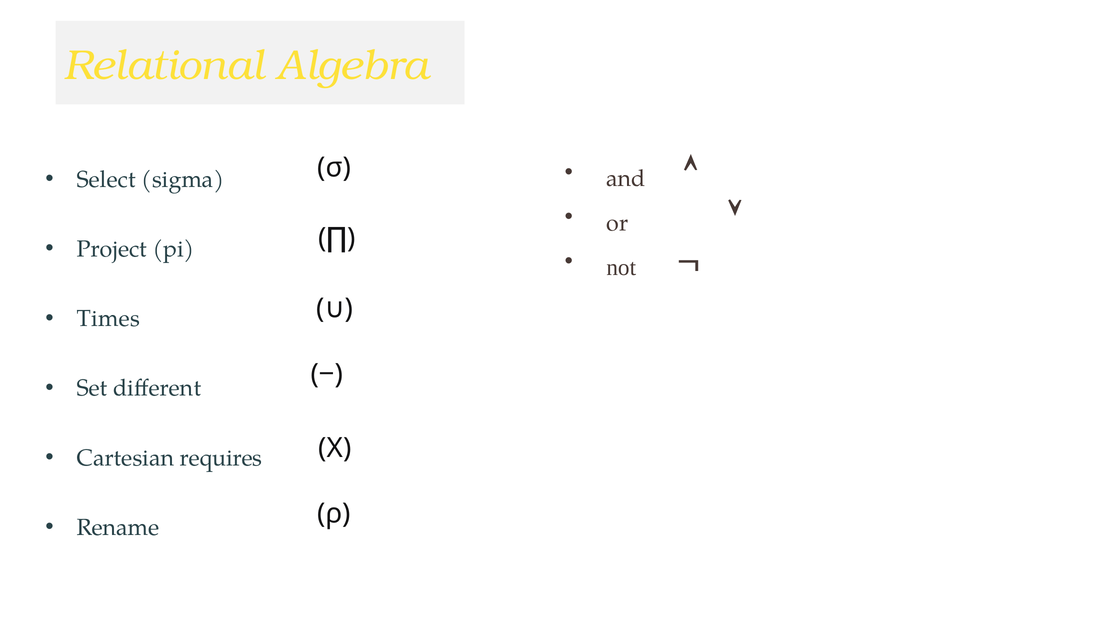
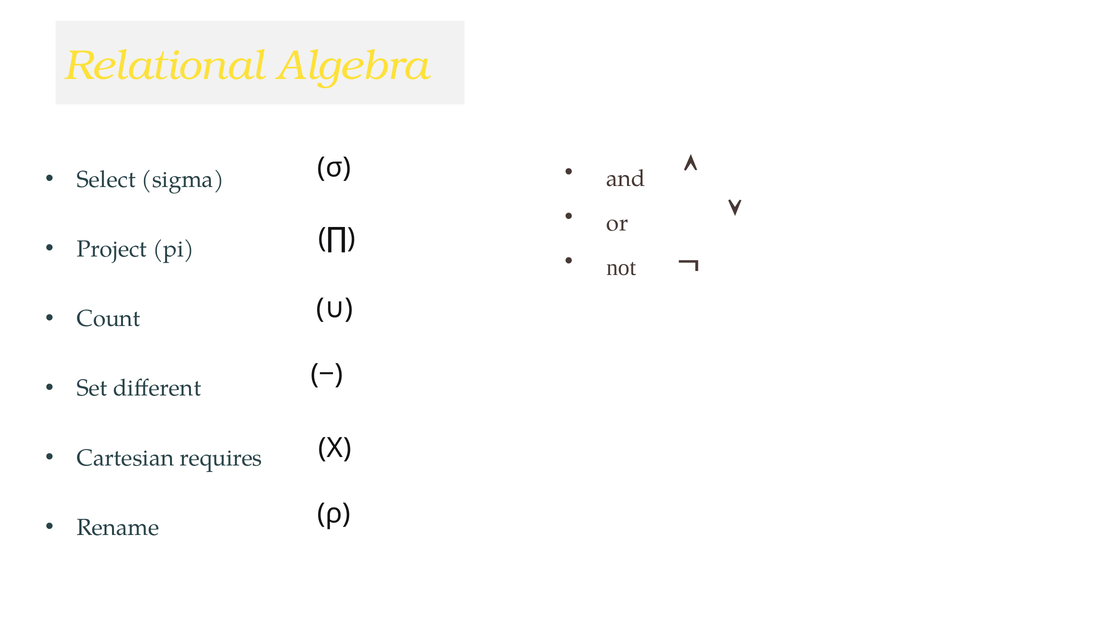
Times: Times -> Count
